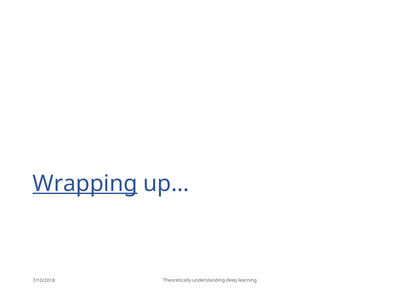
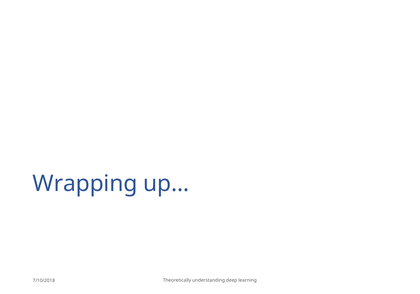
Wrapping underline: present -> none
